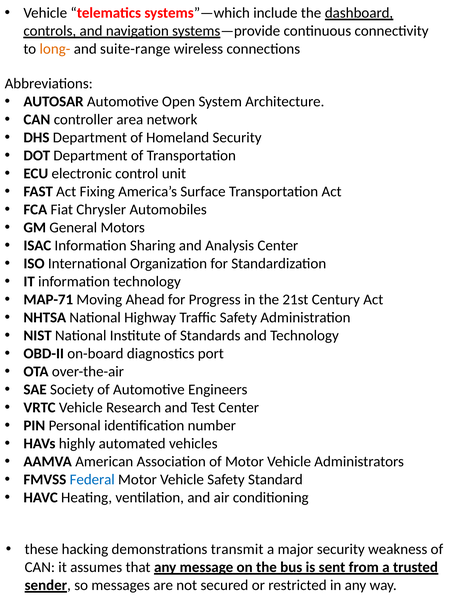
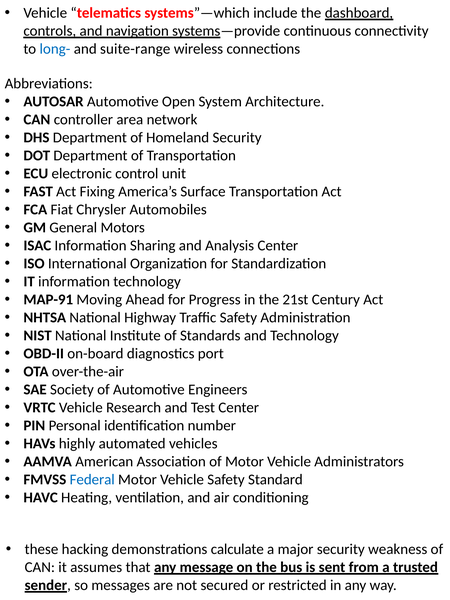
long- colour: orange -> blue
MAP-71: MAP-71 -> MAP-91
transmit: transmit -> calculate
